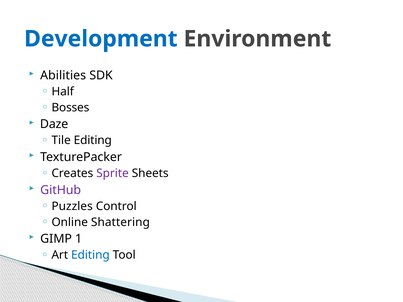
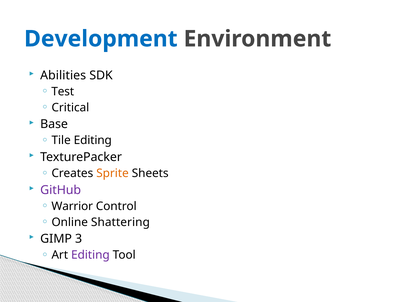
Half: Half -> Test
Bosses: Bosses -> Critical
Daze: Daze -> Base
Sprite colour: purple -> orange
Puzzles: Puzzles -> Warrior
1: 1 -> 3
Editing at (90, 255) colour: blue -> purple
